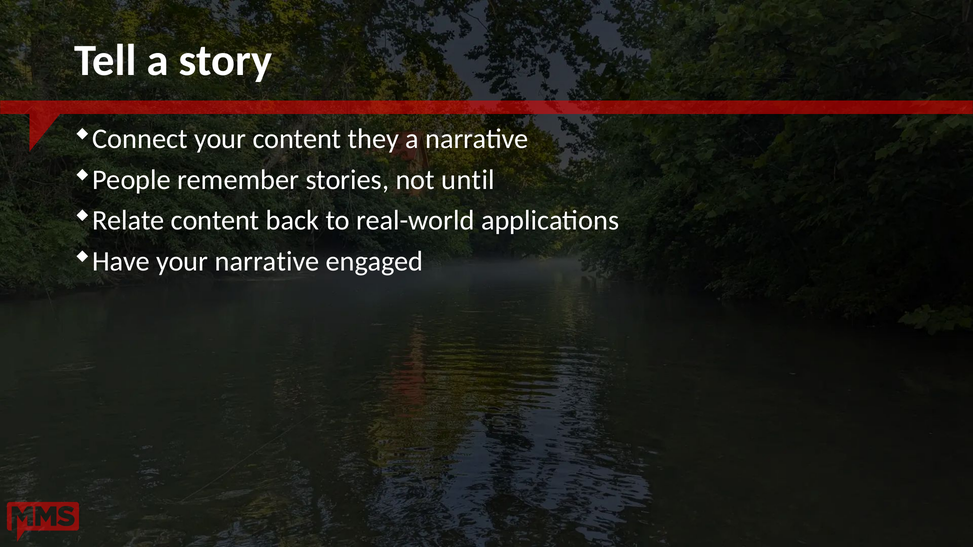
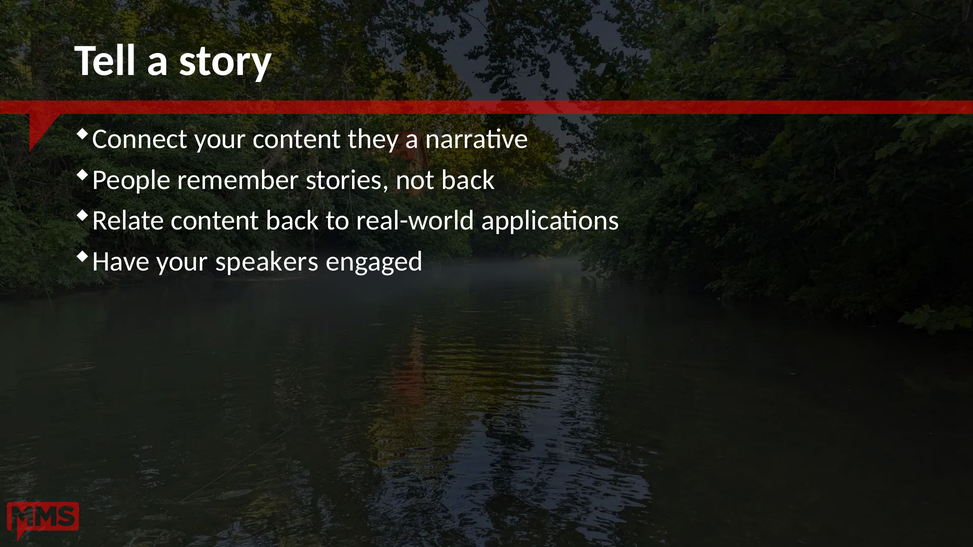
not until: until -> back
your narrative: narrative -> speakers
